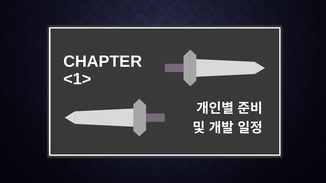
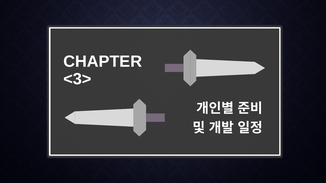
<1>: <1> -> <3>
